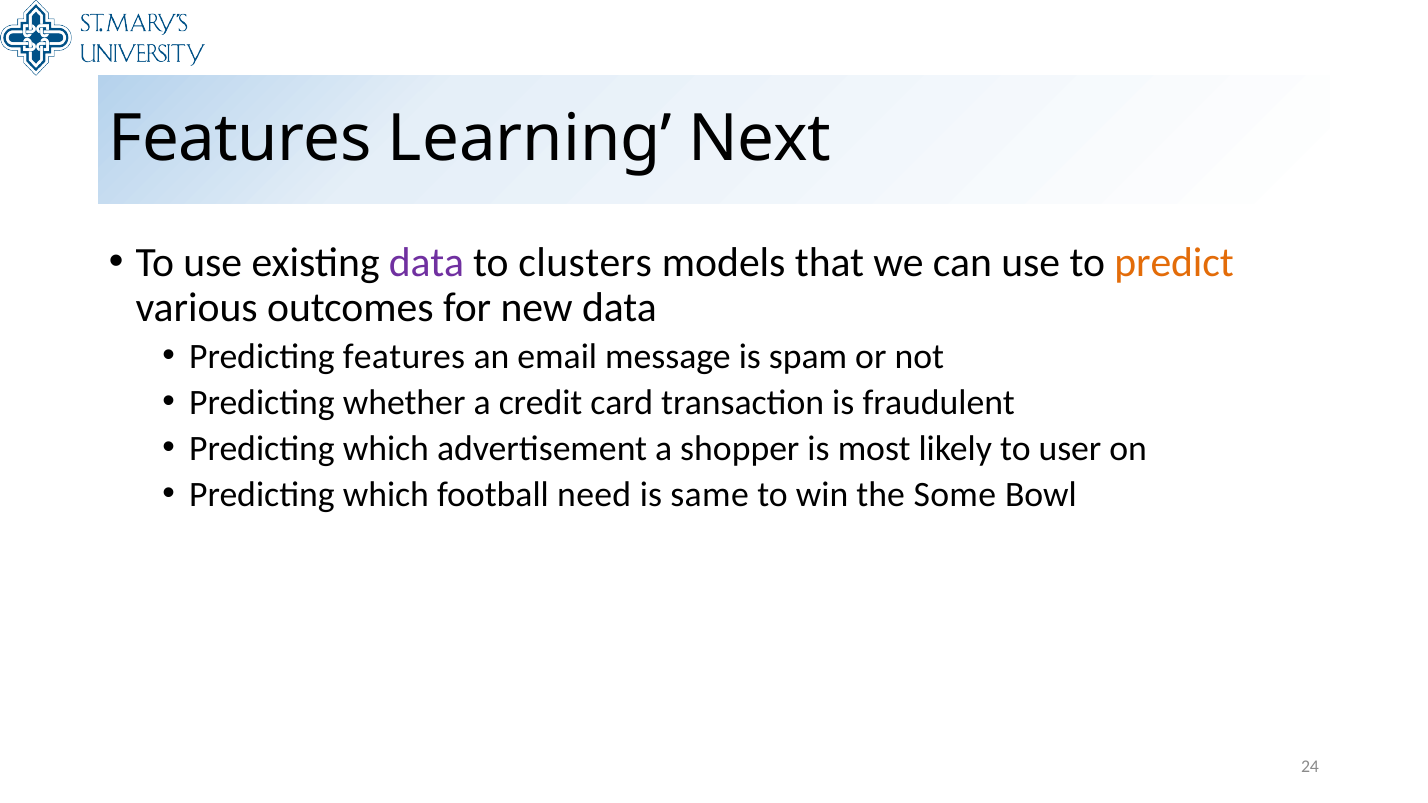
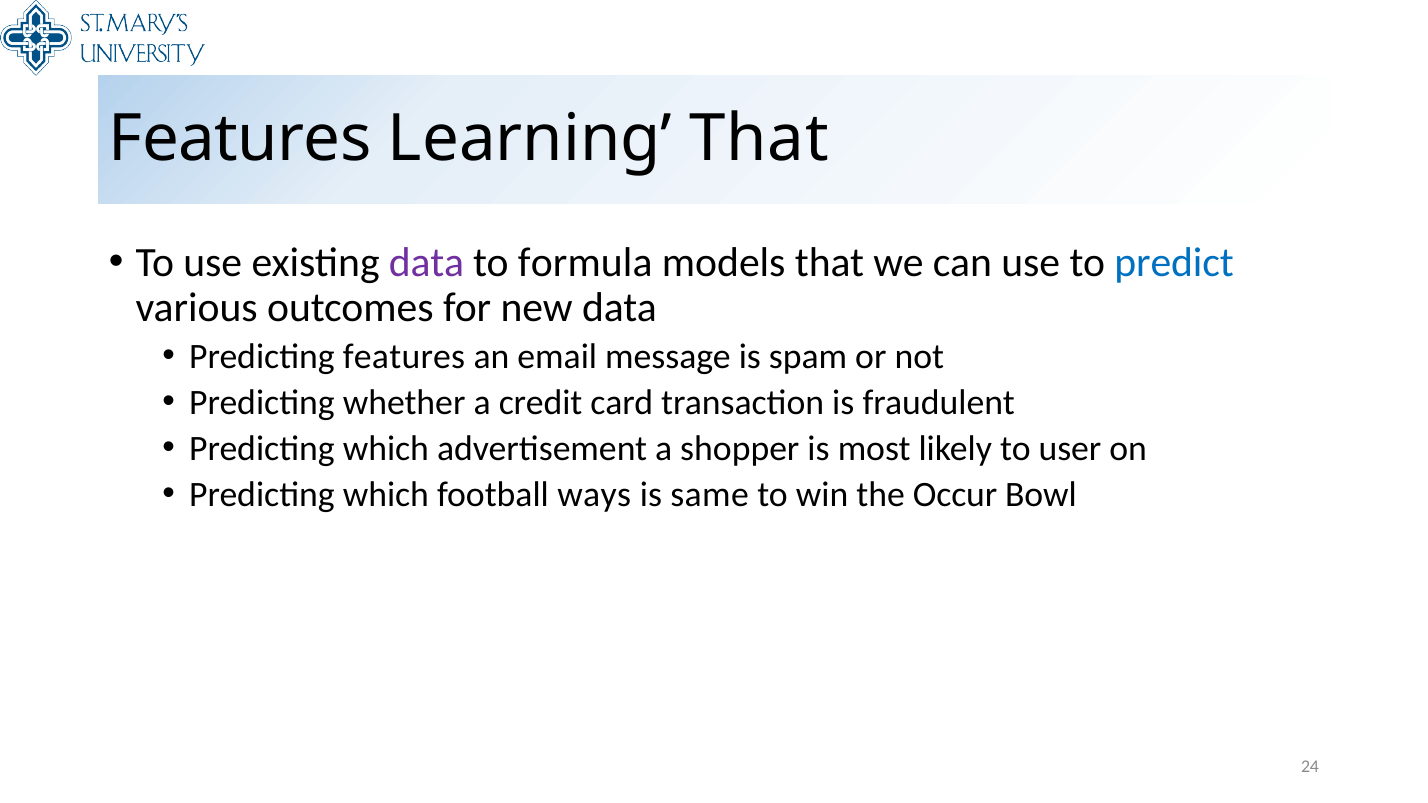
Learning Next: Next -> That
clusters: clusters -> formula
predict colour: orange -> blue
need: need -> ways
Some: Some -> Occur
